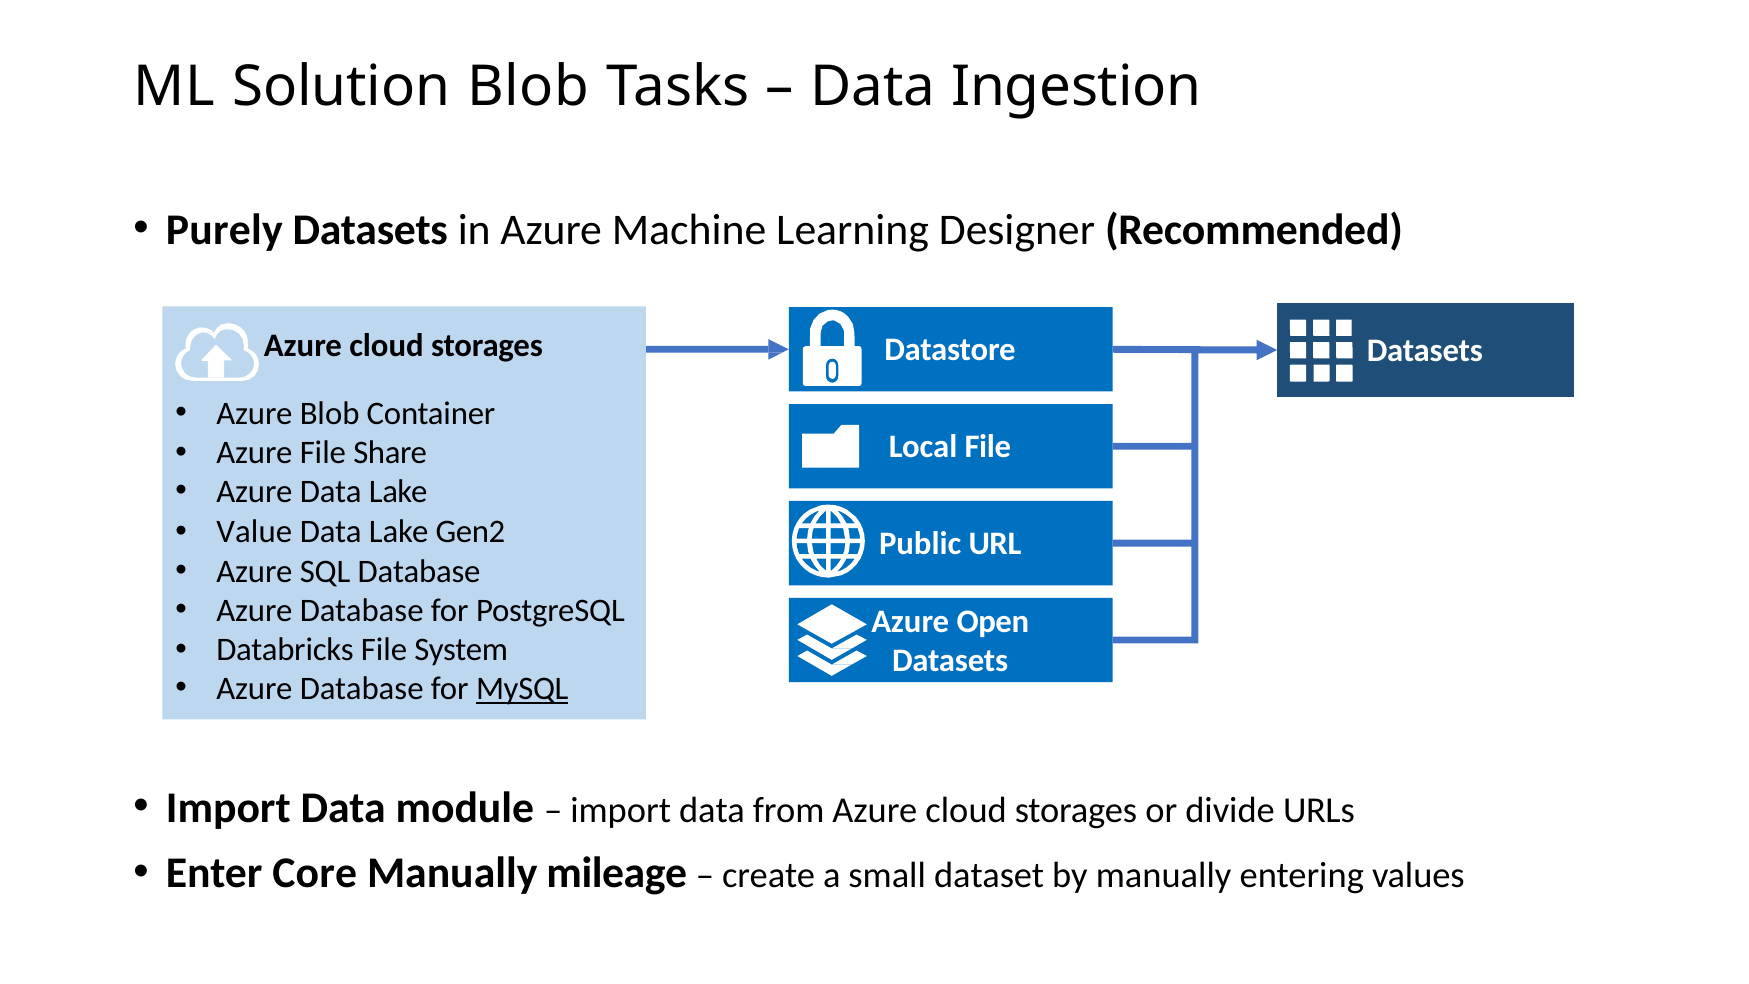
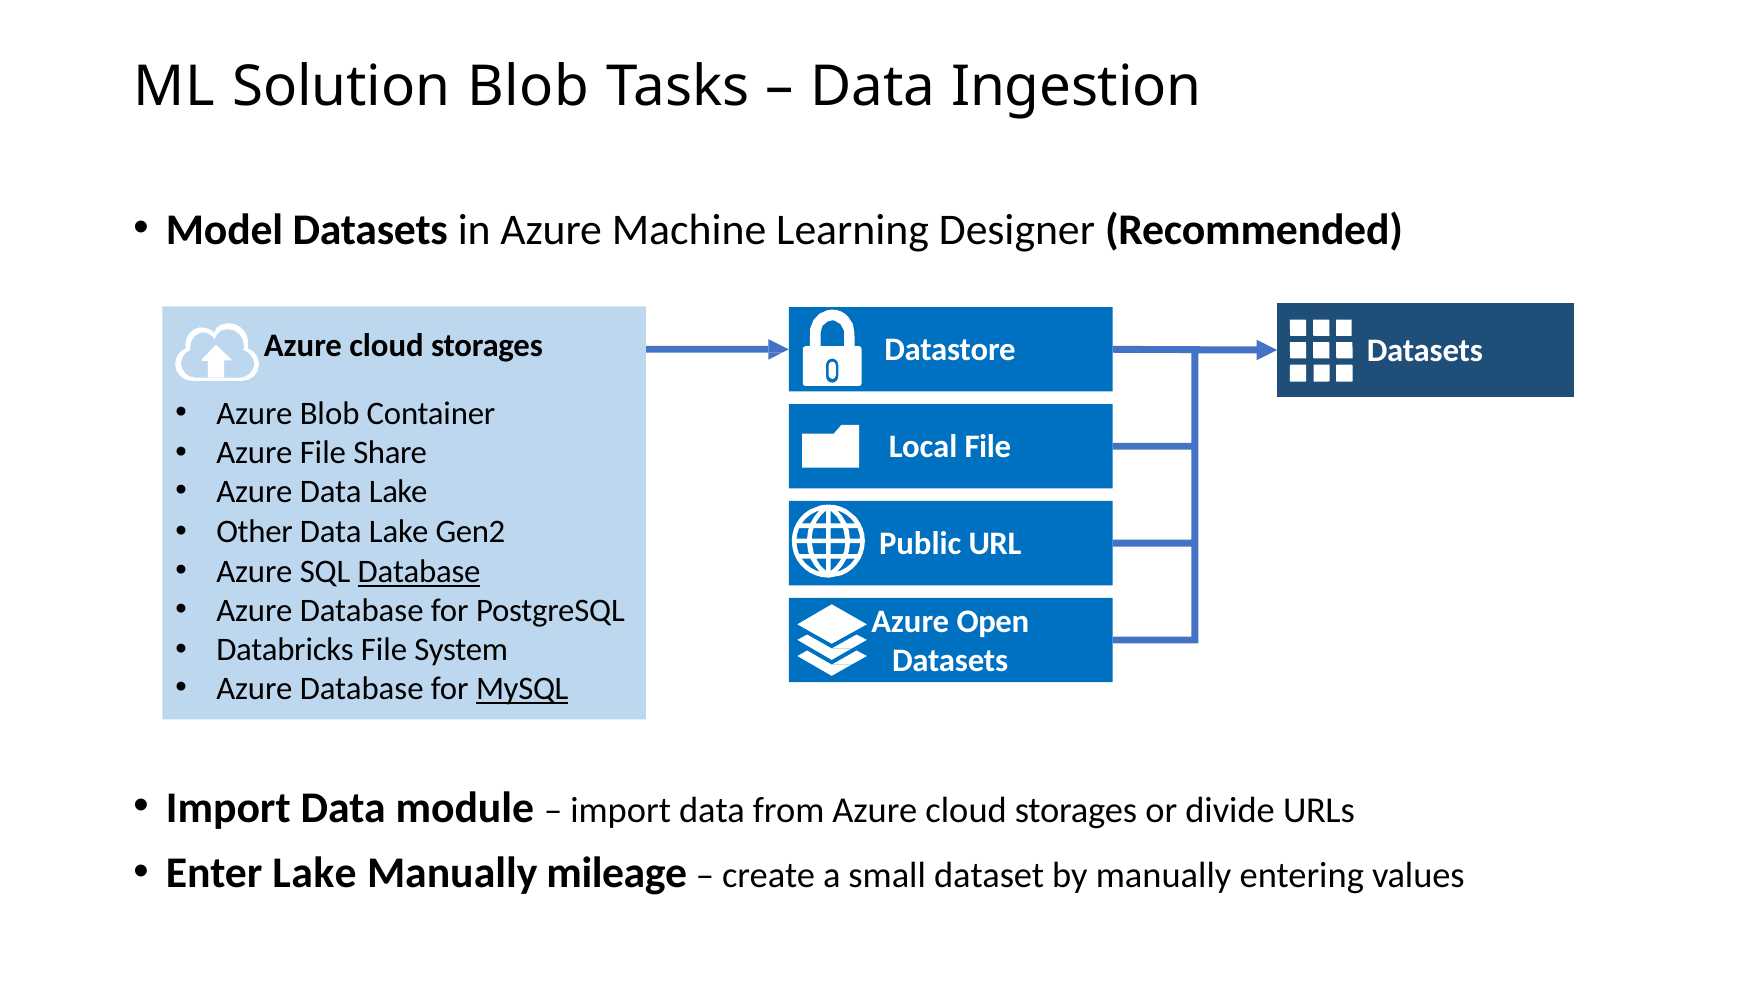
Purely: Purely -> Model
Value: Value -> Other
Database at (419, 572) underline: none -> present
Enter Core: Core -> Lake
